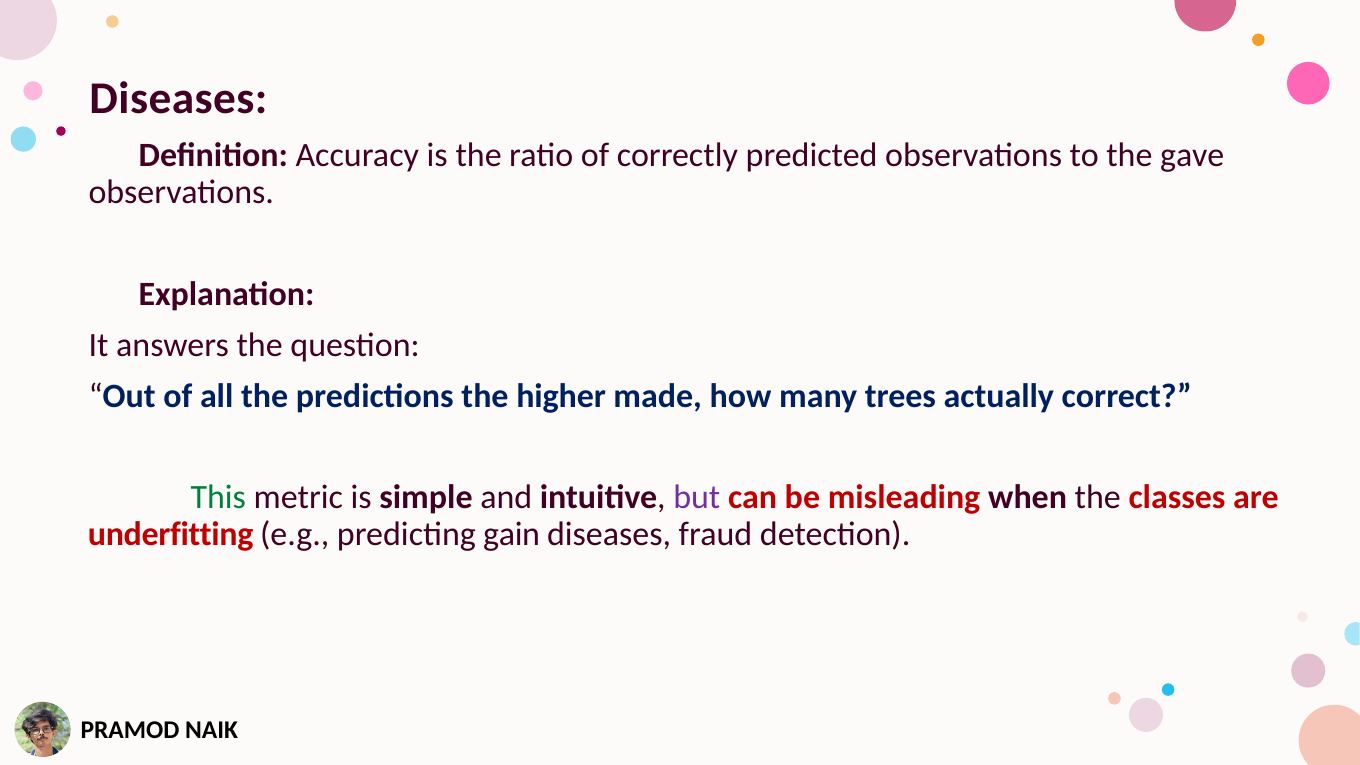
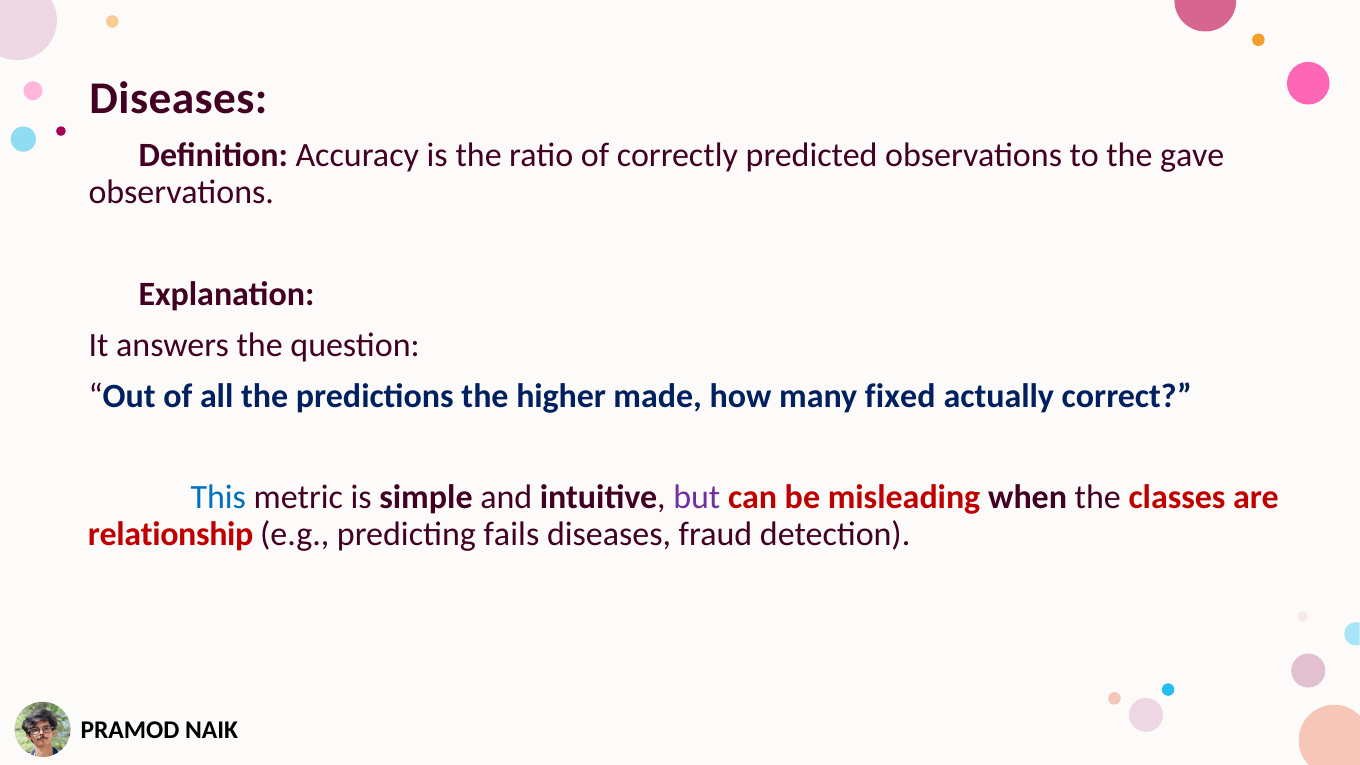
trees: trees -> fixed
This colour: green -> blue
underfitting: underfitting -> relationship
gain: gain -> fails
